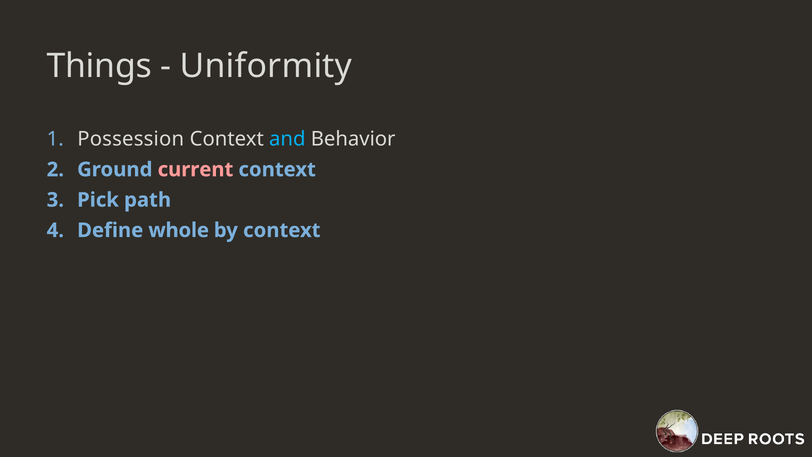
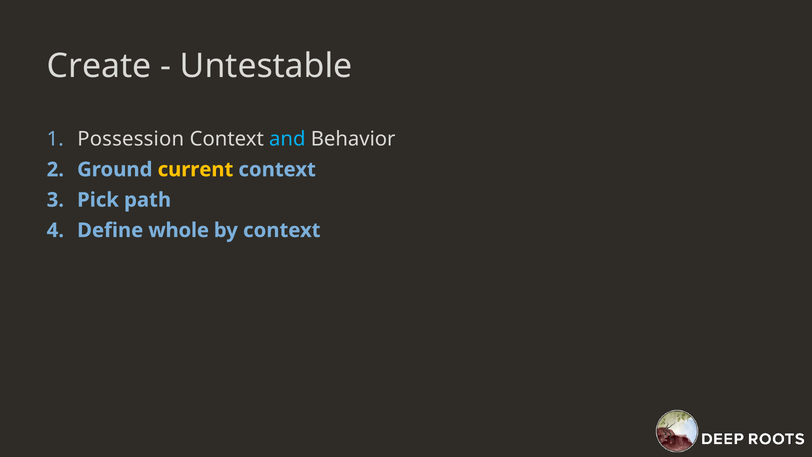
Things: Things -> Create
Uniformity: Uniformity -> Untestable
current colour: pink -> yellow
